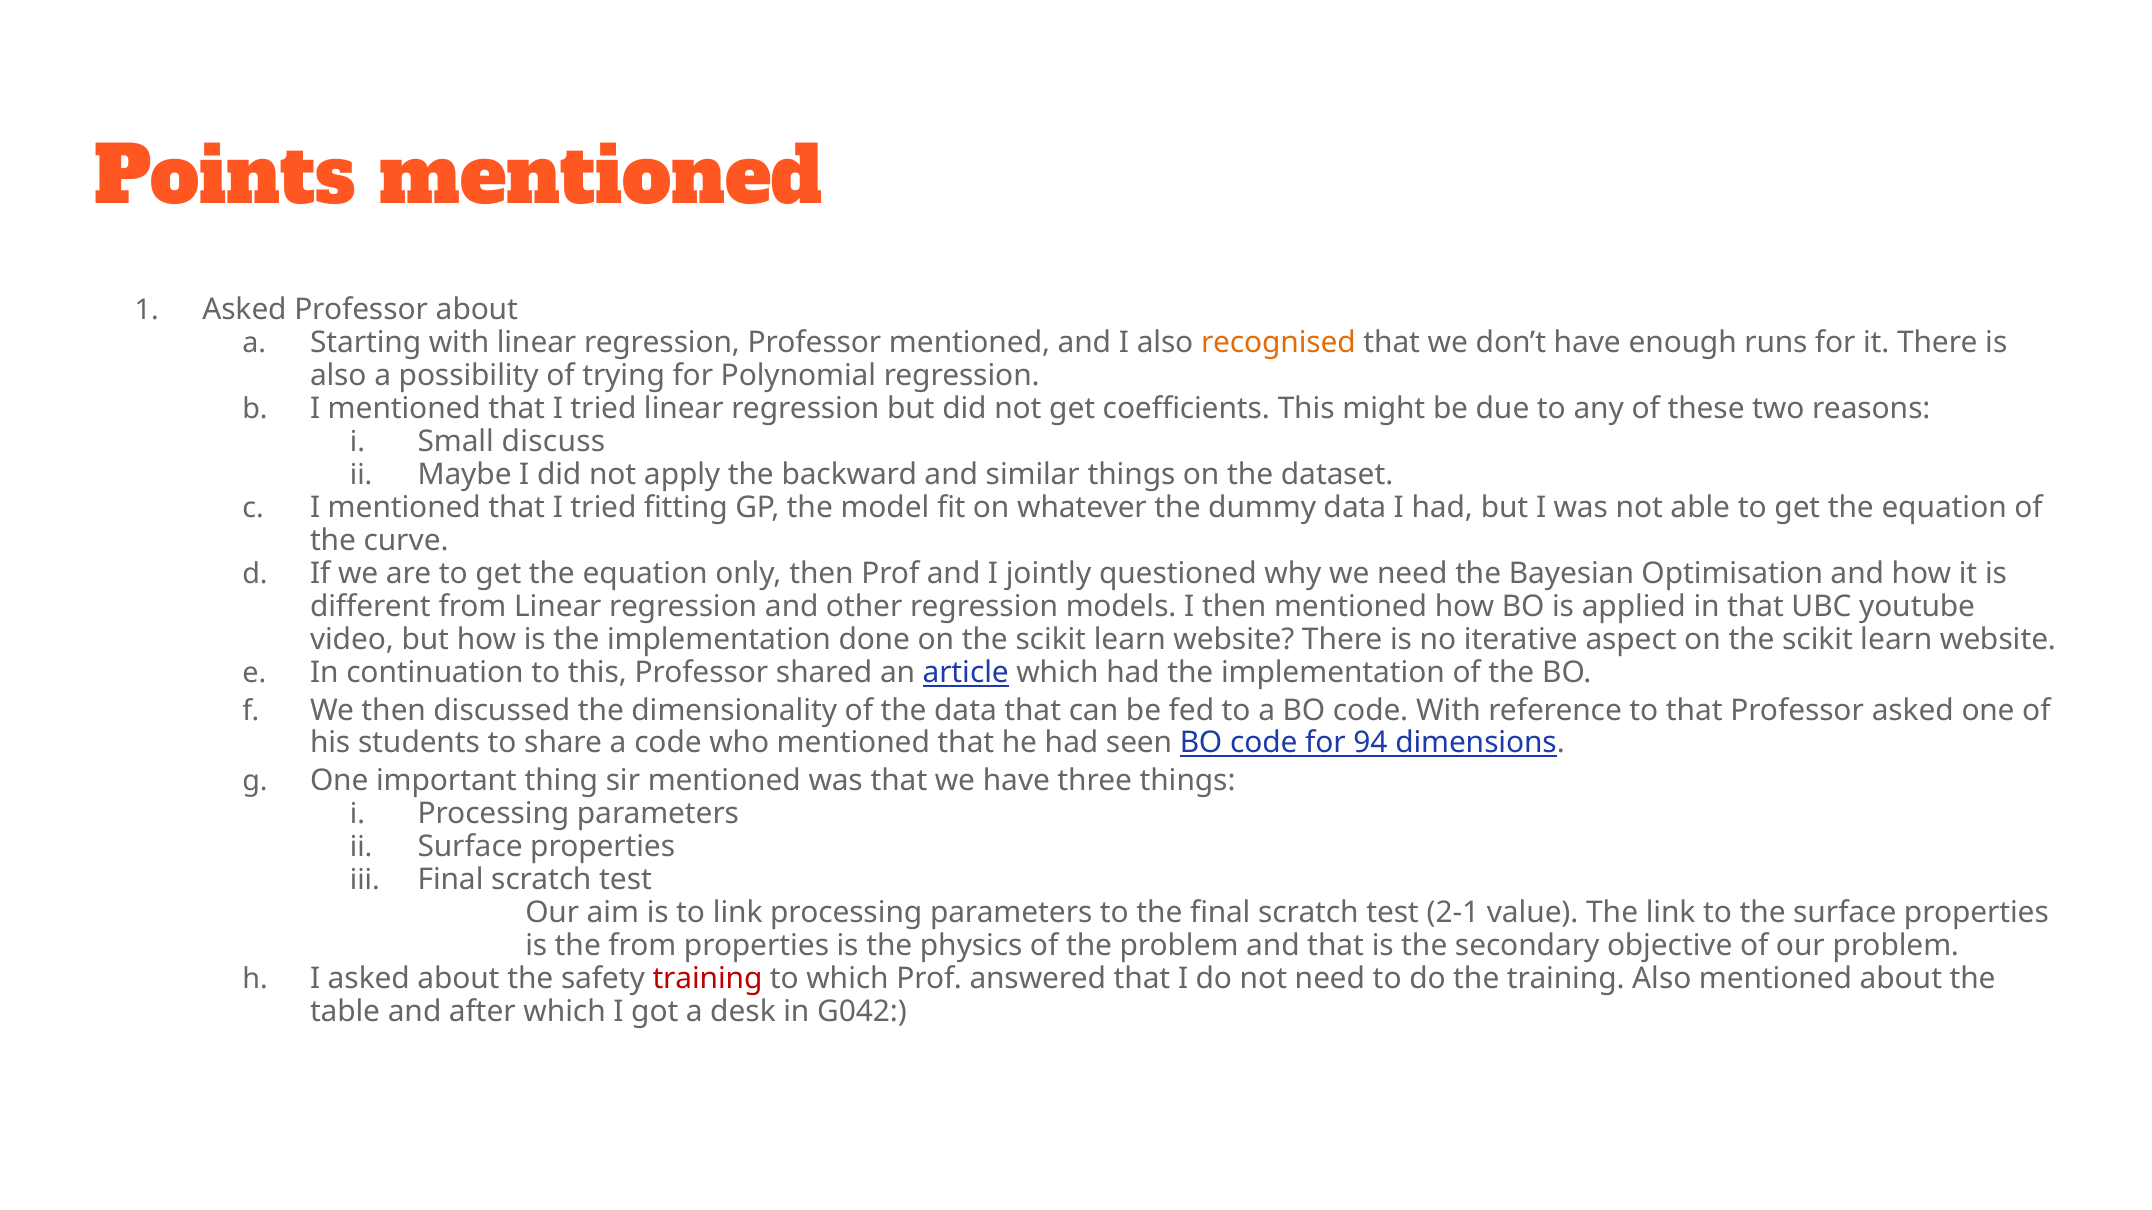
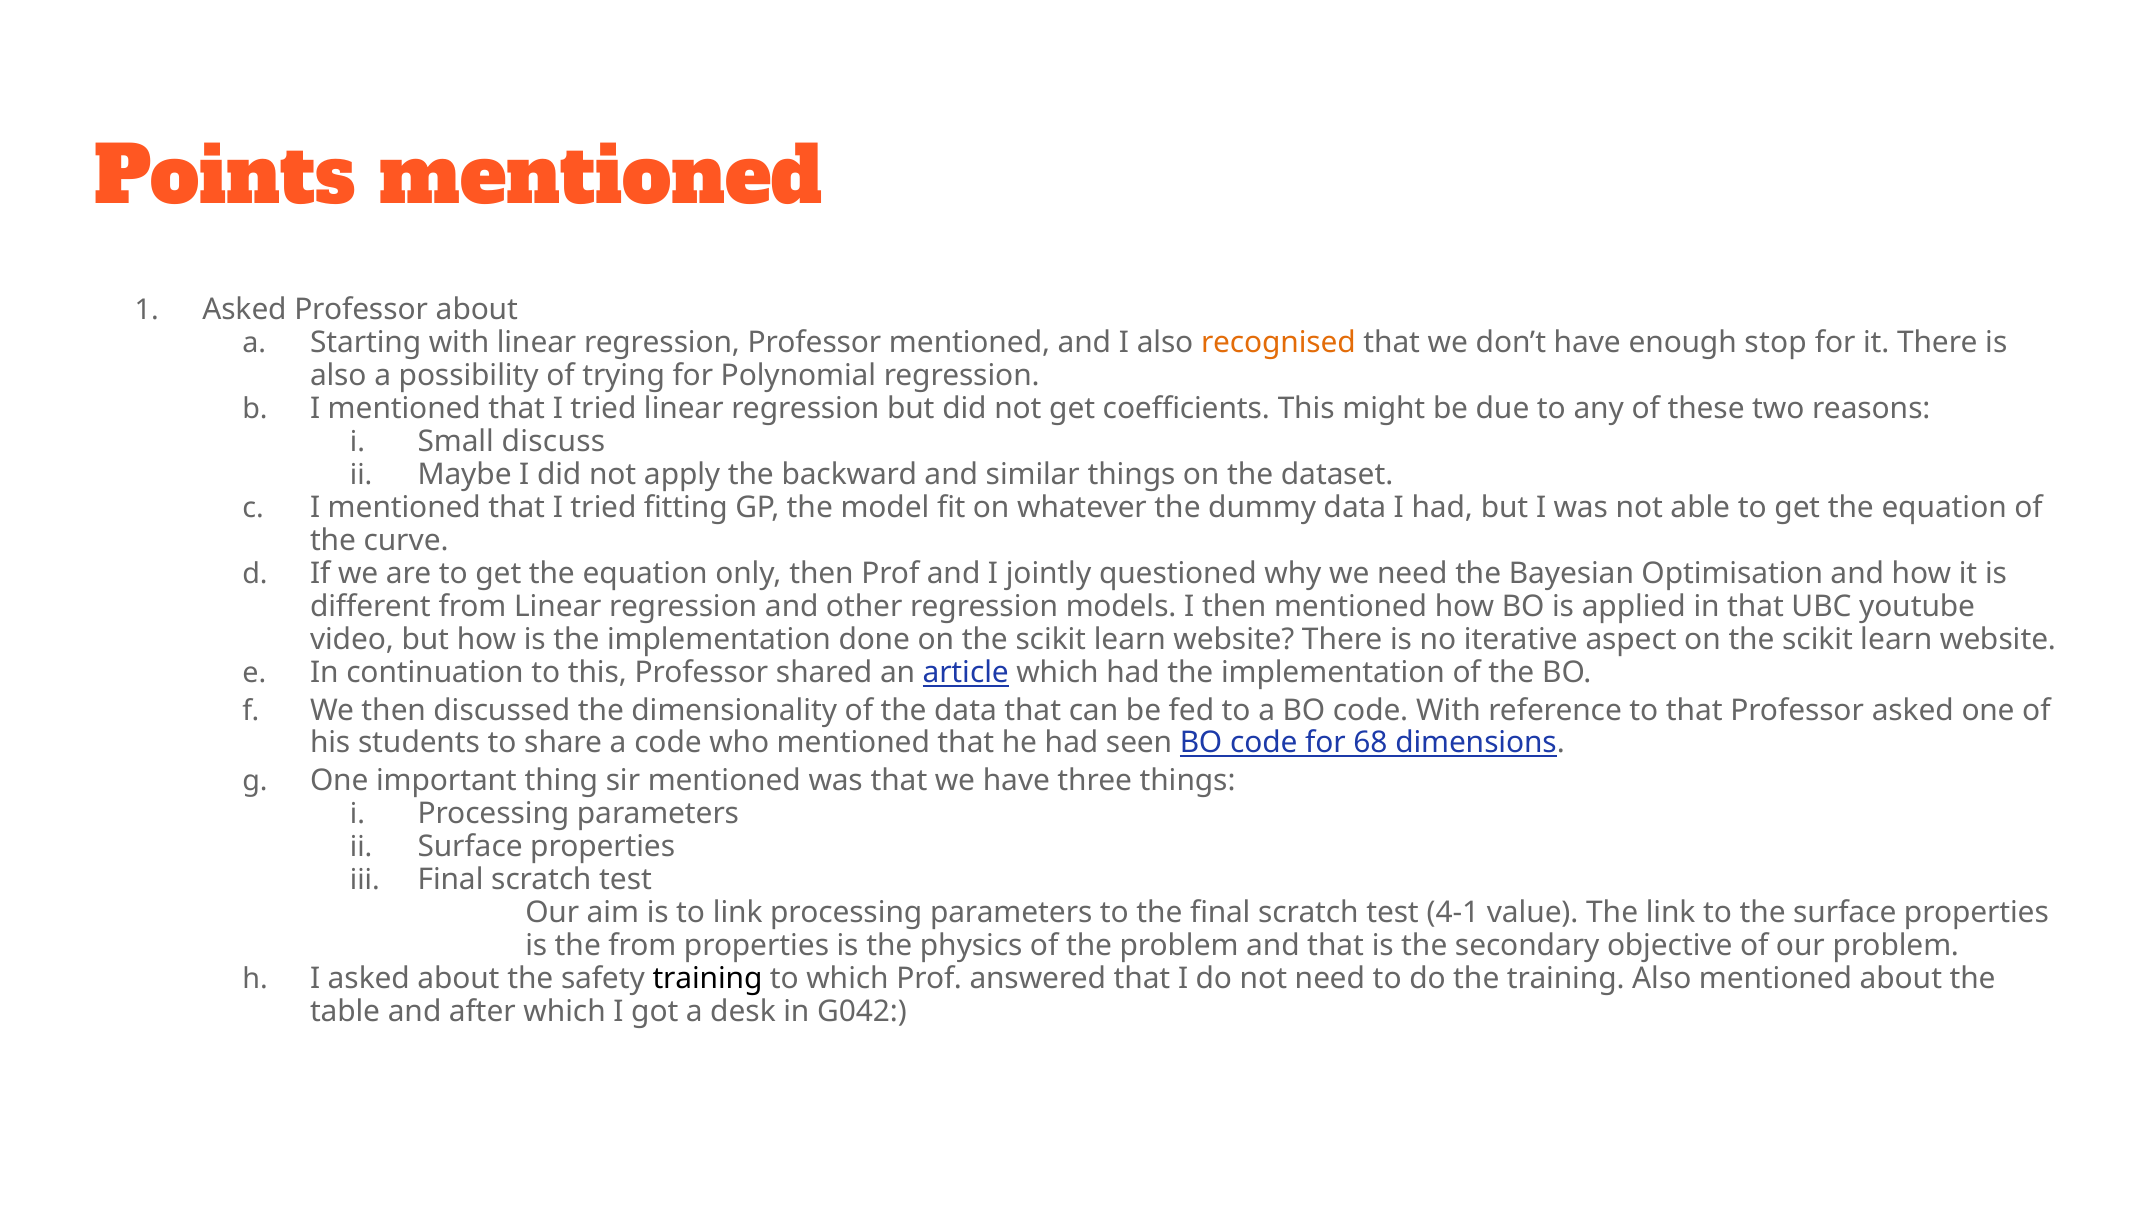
runs: runs -> stop
94: 94 -> 68
2-1: 2-1 -> 4-1
training at (708, 979) colour: red -> black
